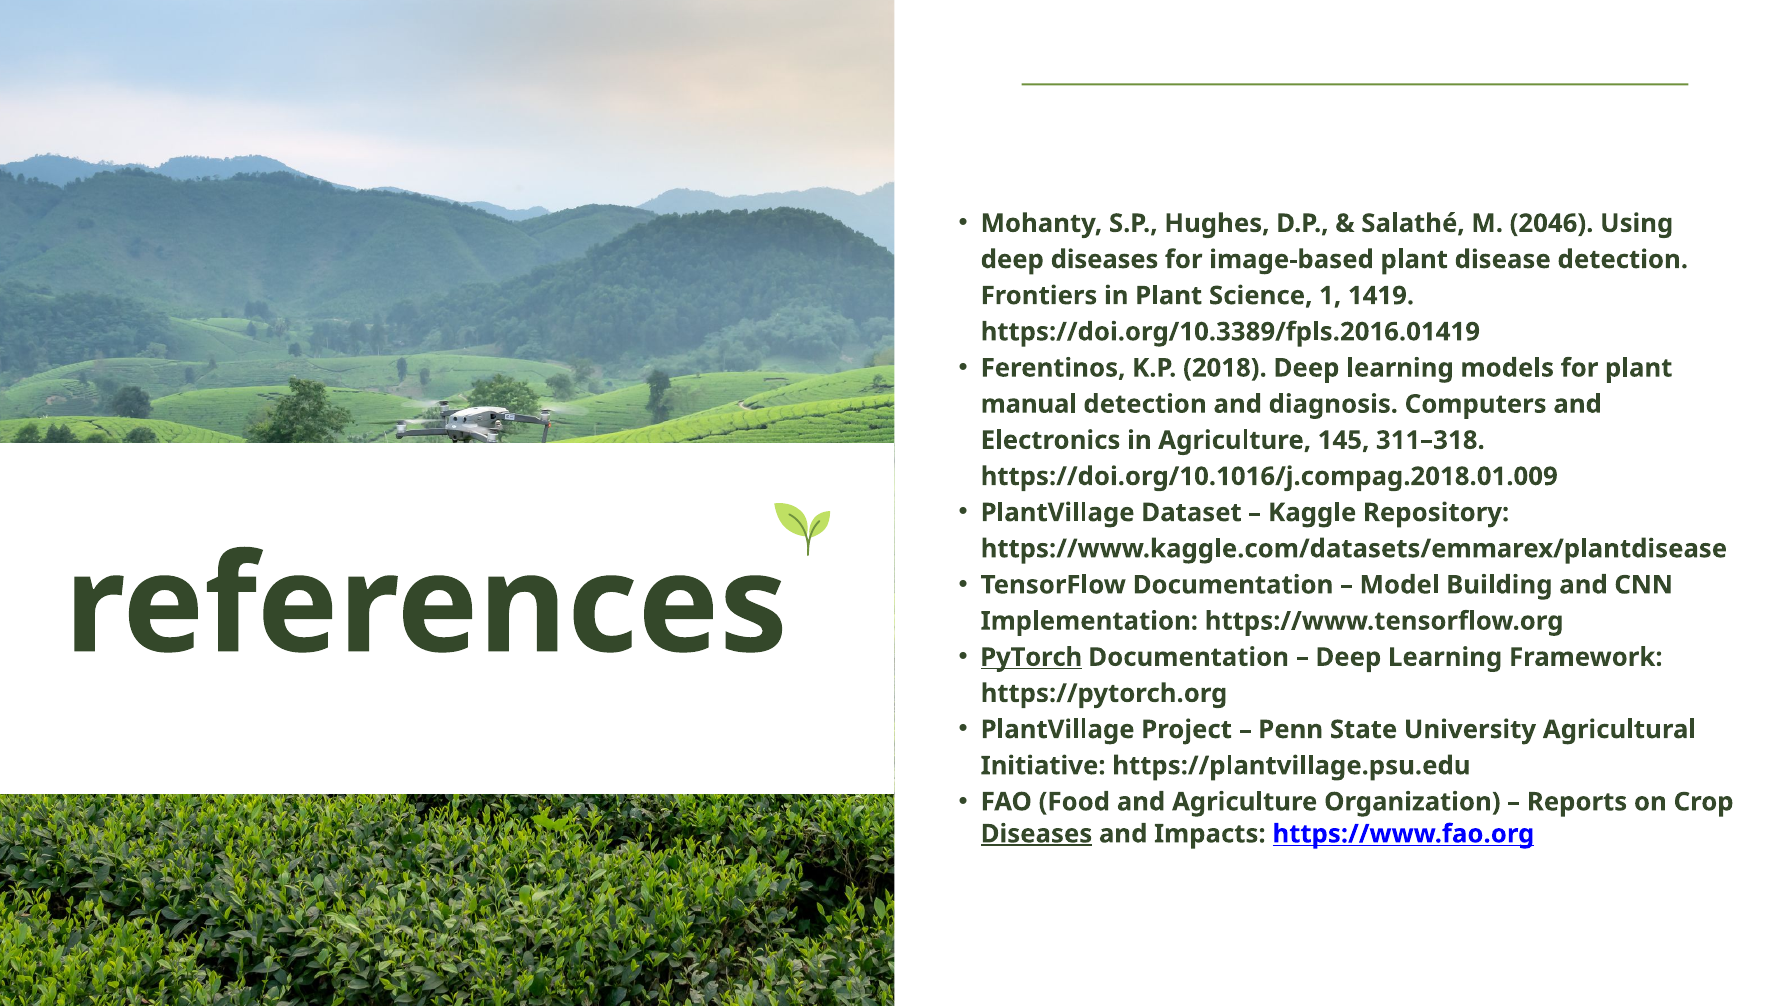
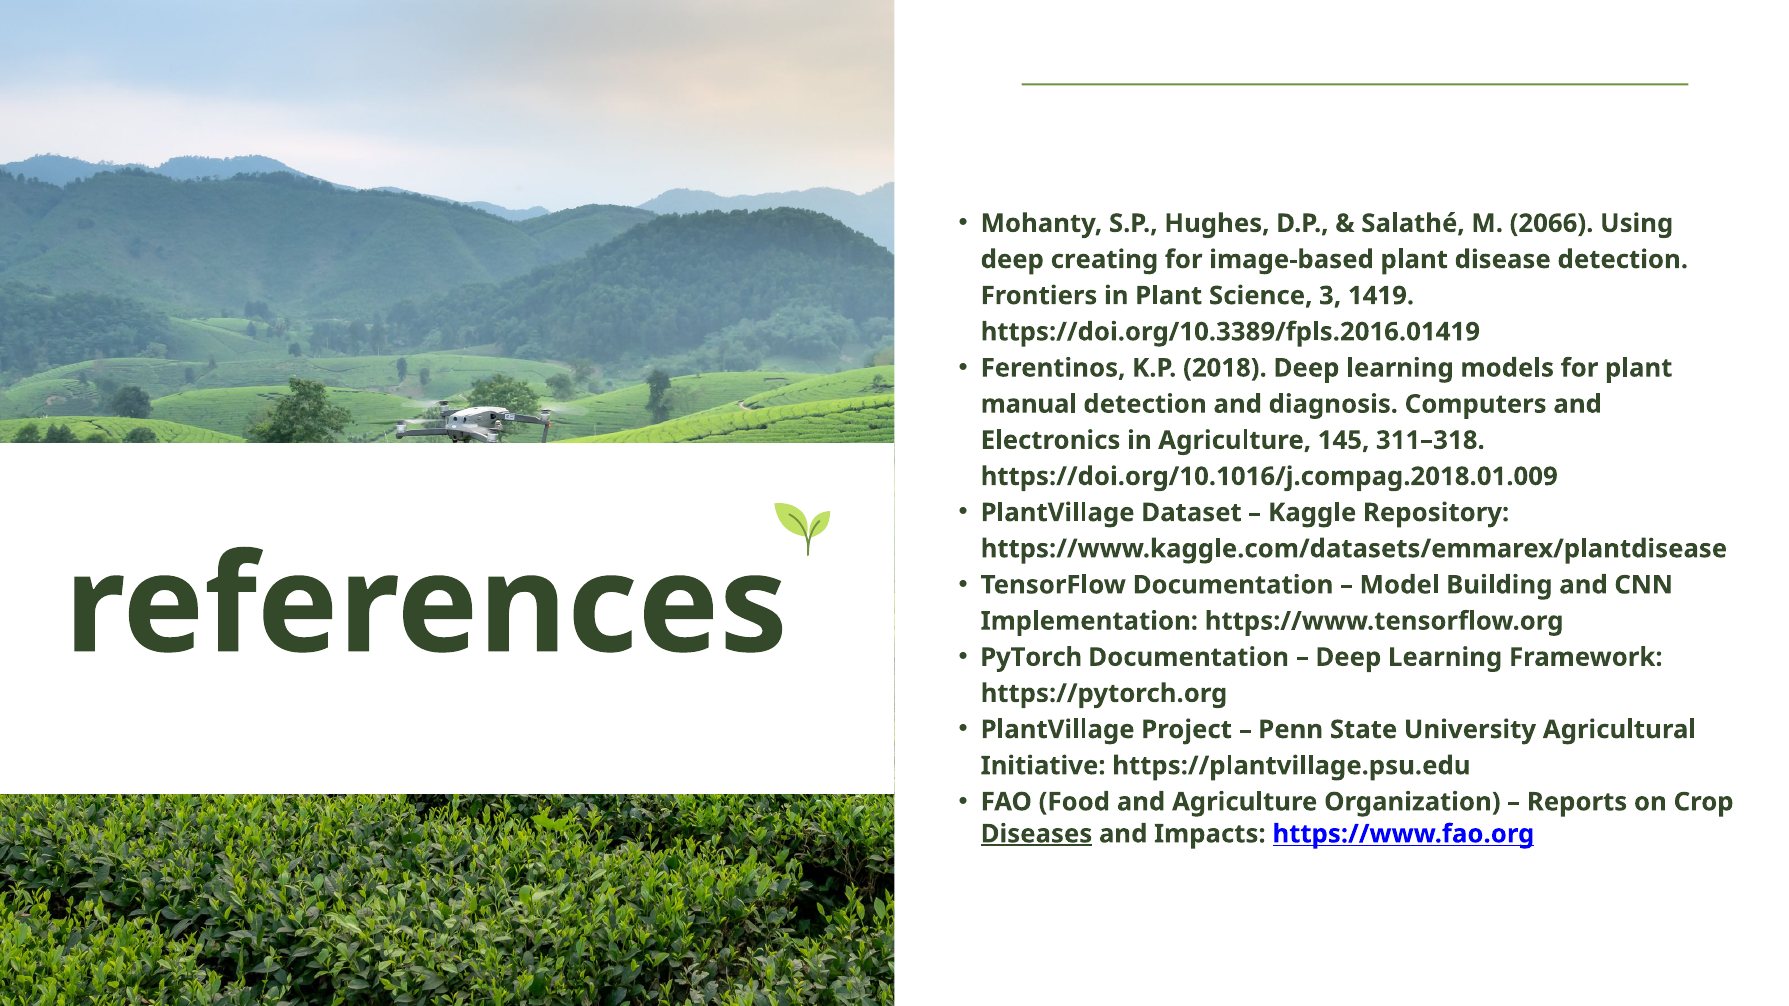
2046: 2046 -> 2066
deep diseases: diseases -> creating
1: 1 -> 3
PyTorch underline: present -> none
